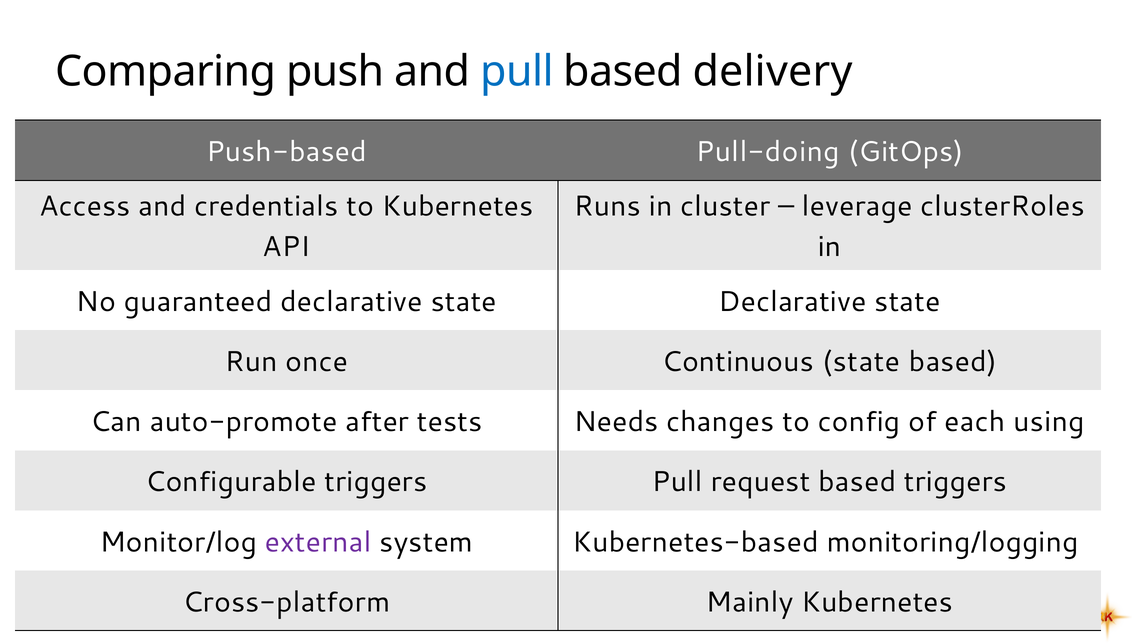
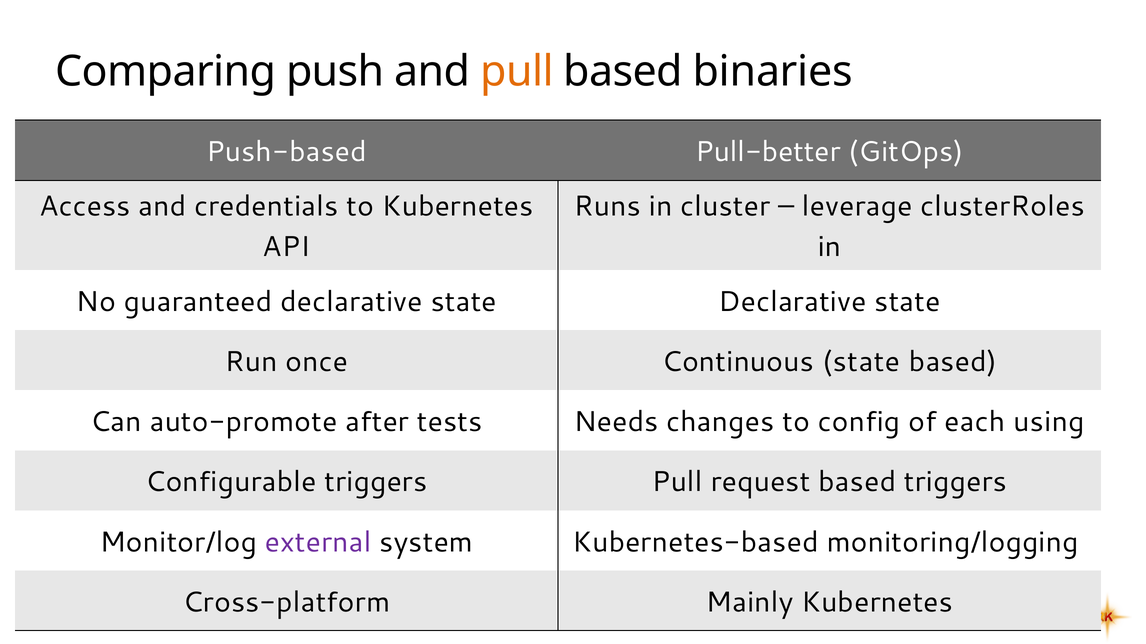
pull at (517, 72) colour: blue -> orange
delivery: delivery -> binaries
Pull-doing: Pull-doing -> Pull-better
